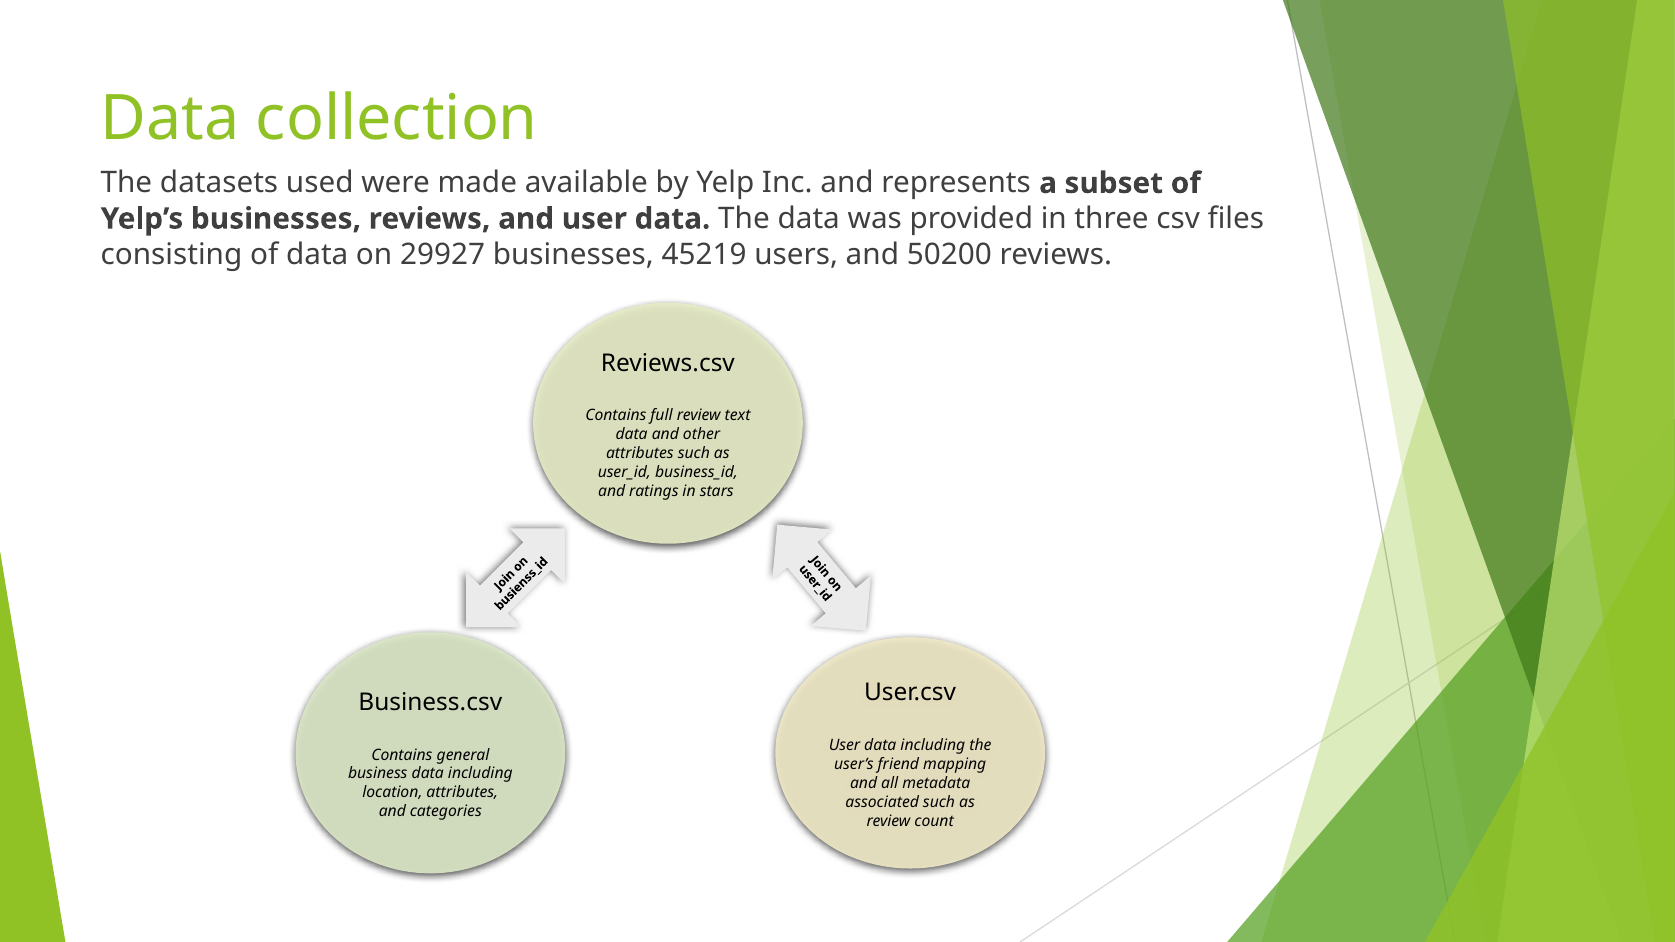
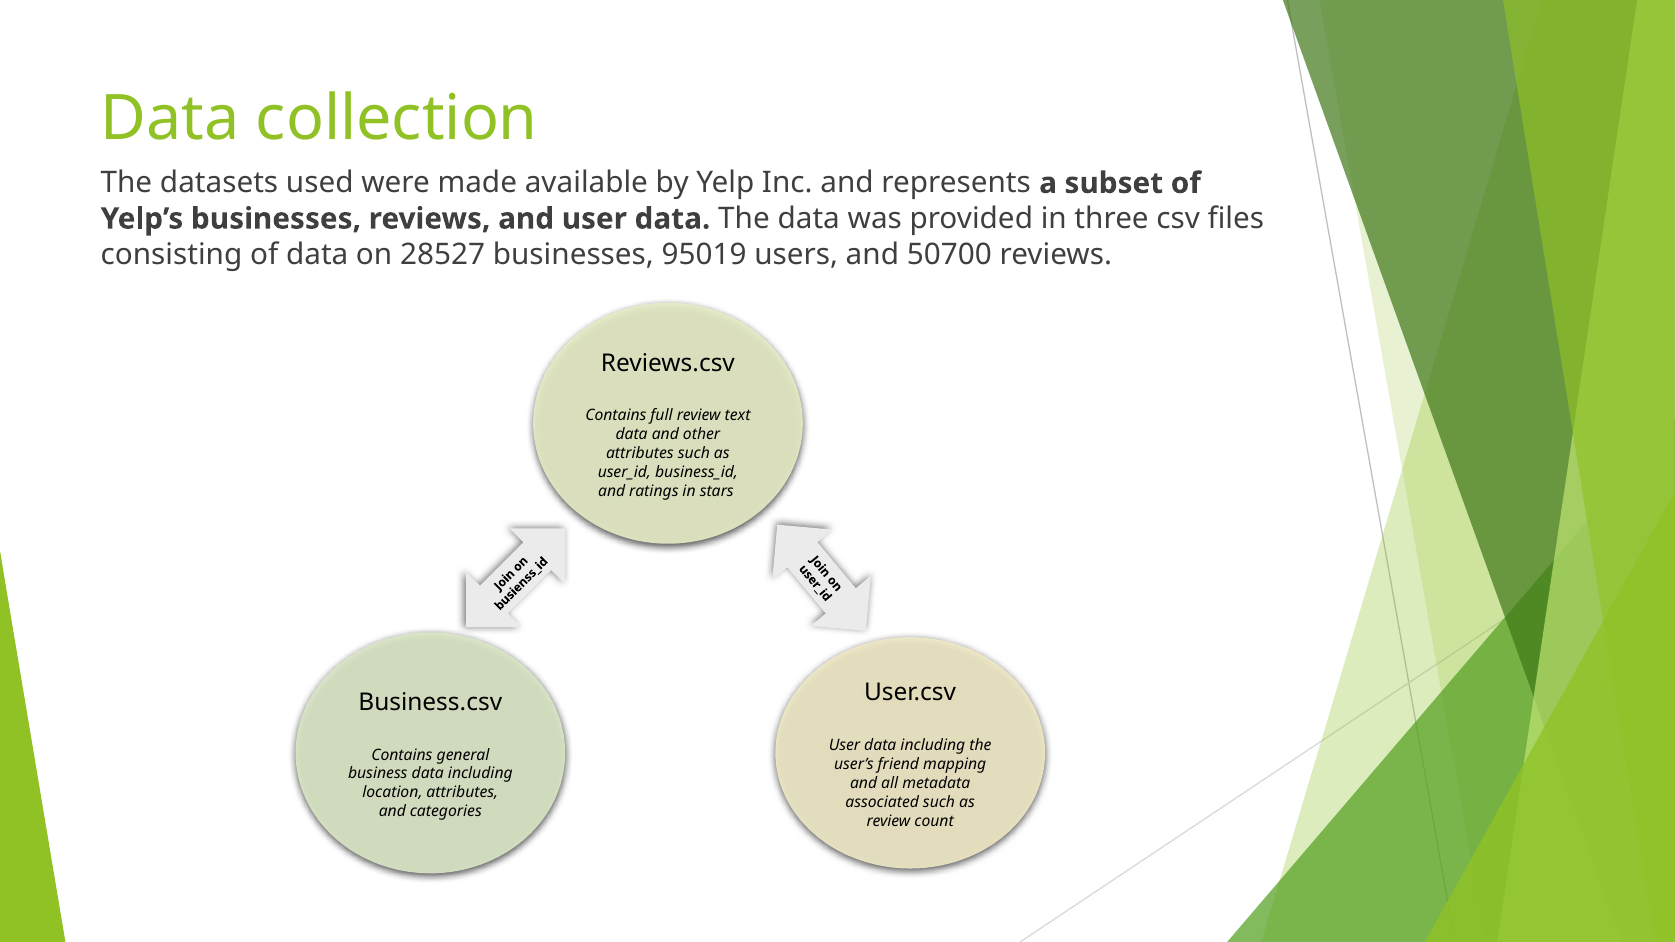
29927: 29927 -> 28527
45219: 45219 -> 95019
50200: 50200 -> 50700
